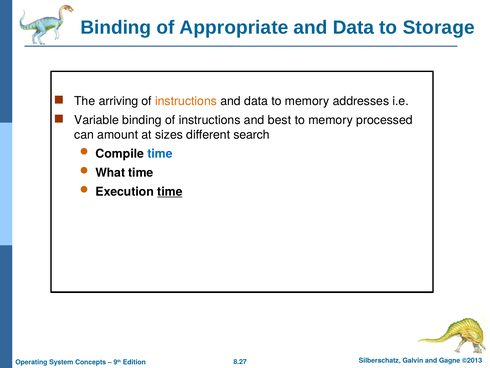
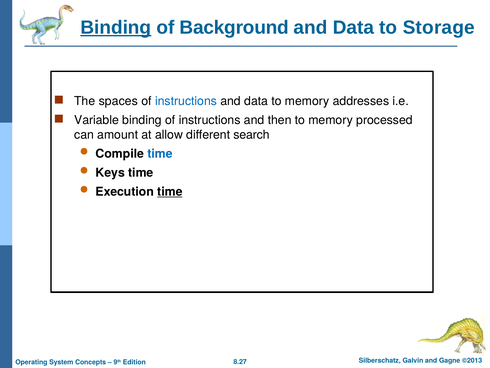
Binding at (116, 27) underline: none -> present
Appropriate: Appropriate -> Background
arriving: arriving -> spaces
instructions at (186, 101) colour: orange -> blue
best: best -> then
sizes: sizes -> allow
What: What -> Keys
